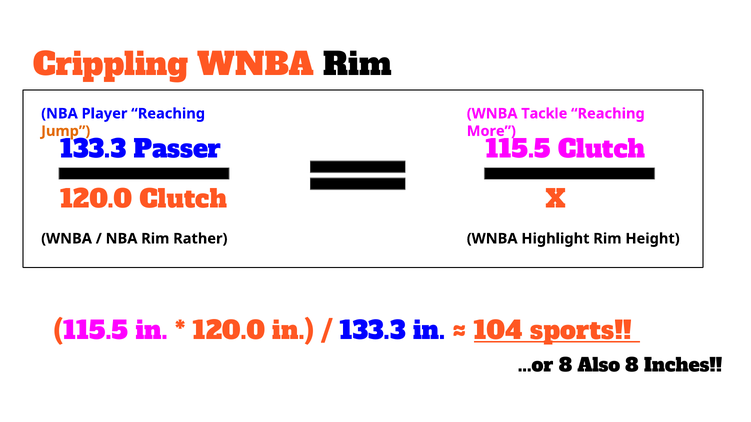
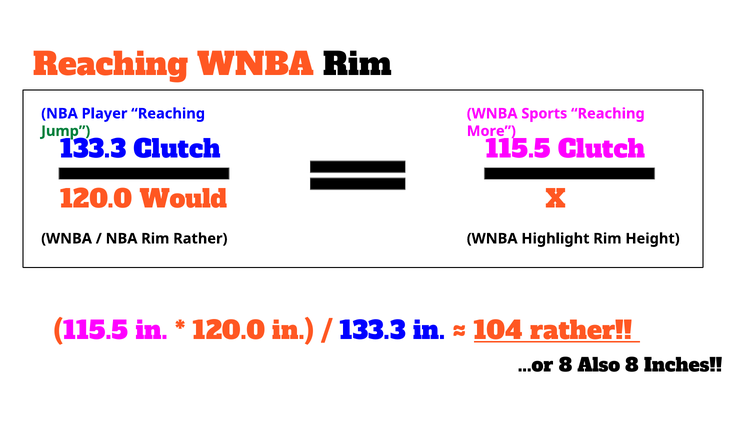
Crippling at (111, 65): Crippling -> Reaching
Tackle: Tackle -> Sports
Jump colour: orange -> green
133.3 Passer: Passer -> Clutch
120.0 Clutch: Clutch -> Would
104 sports: sports -> rather
